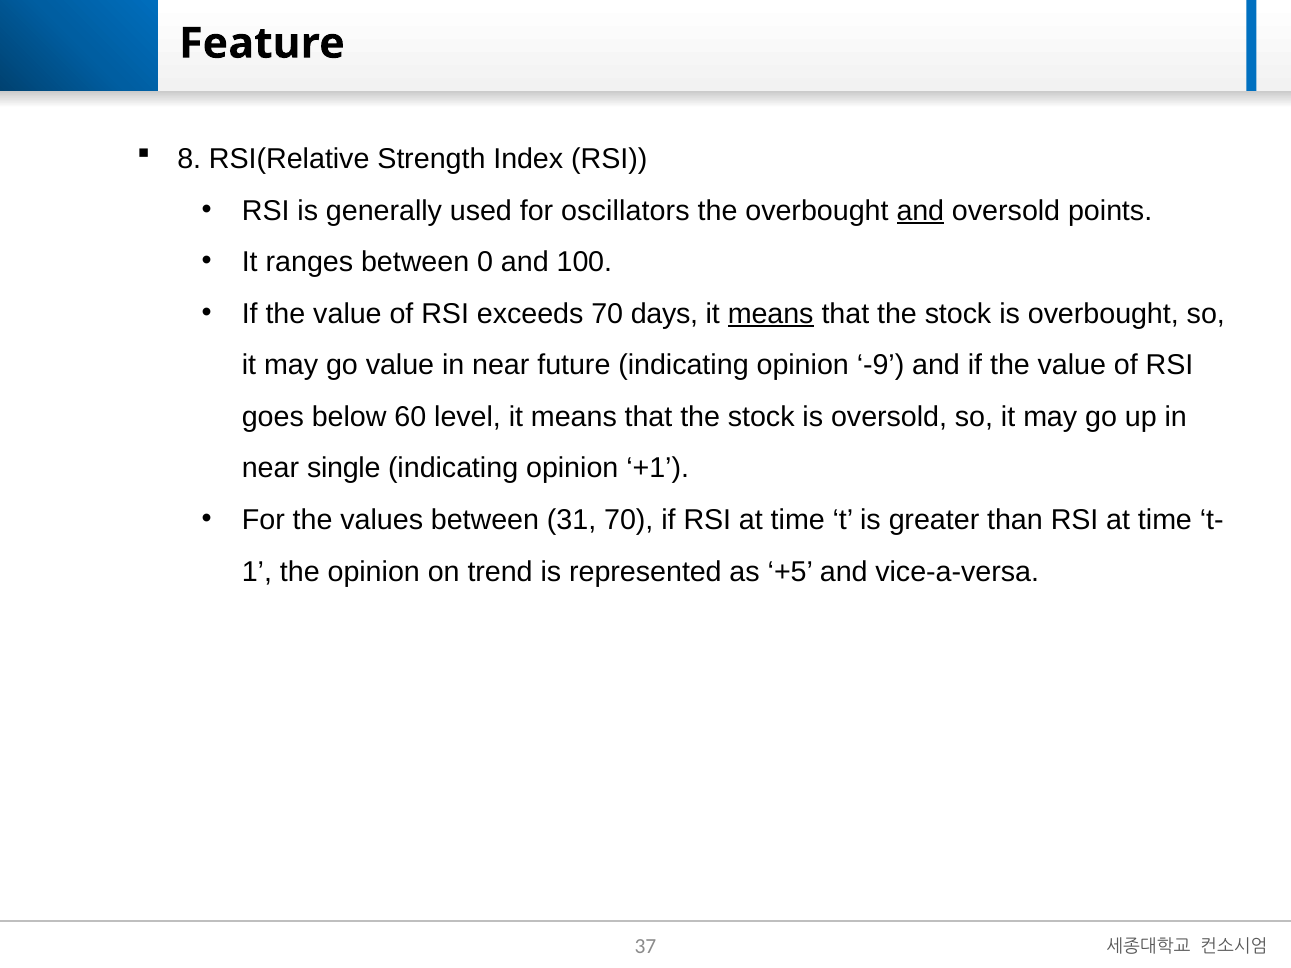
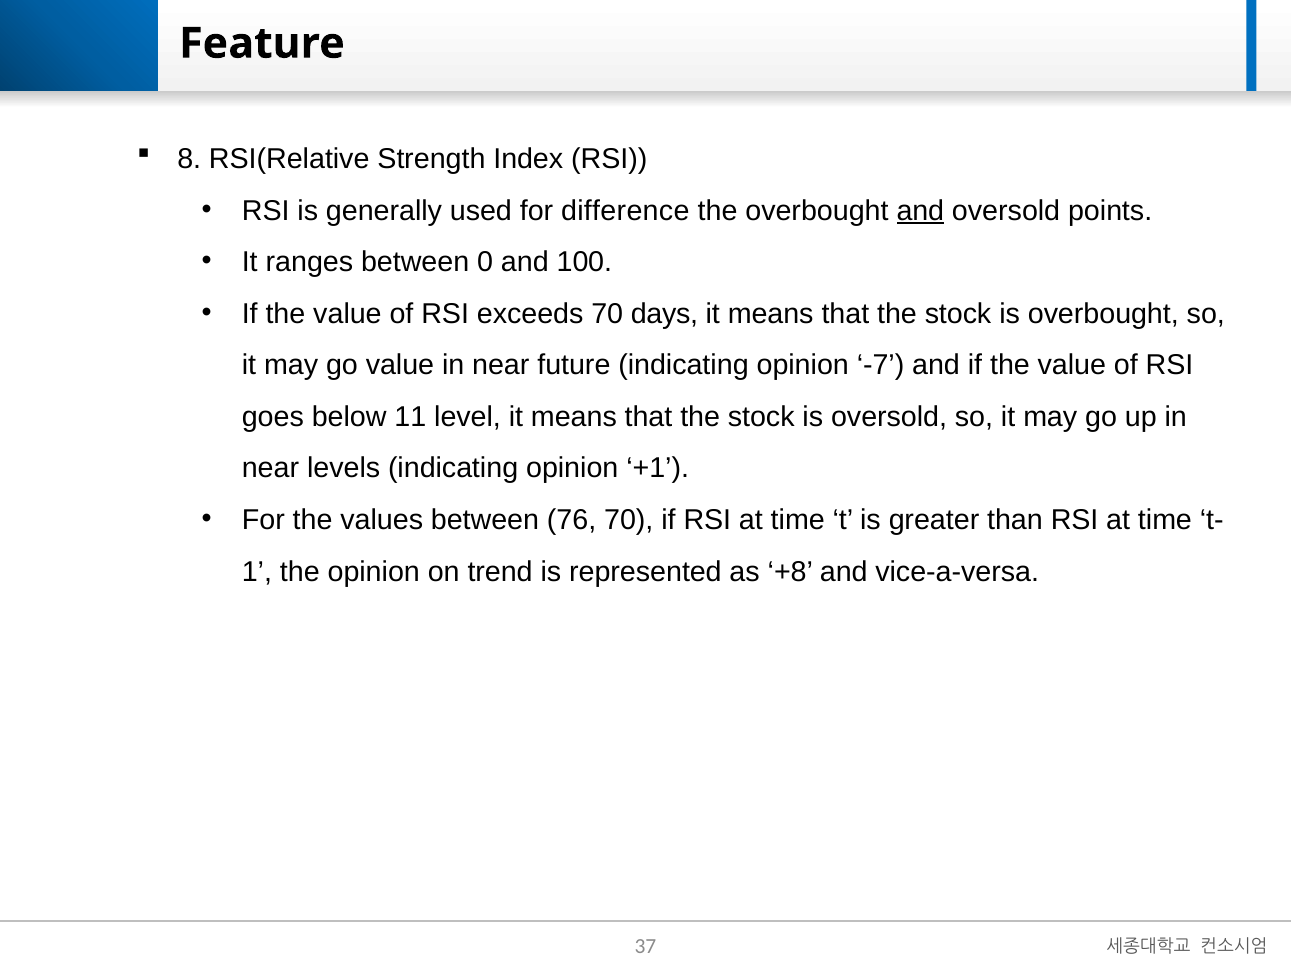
oscillators: oscillators -> difference
means at (771, 314) underline: present -> none
-9: -9 -> -7
60: 60 -> 11
single: single -> levels
31: 31 -> 76
+5: +5 -> +8
